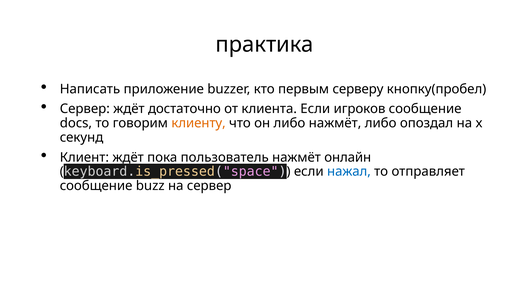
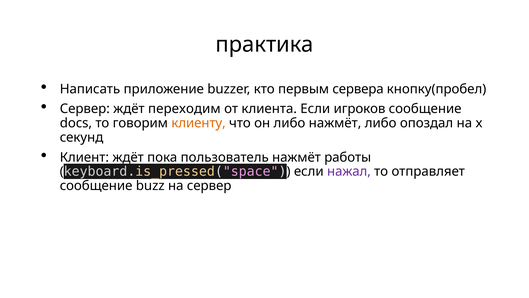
серверу: серверу -> сервера
достаточно: достаточно -> переходим
онлайн: онлайн -> работы
нажал colour: blue -> purple
